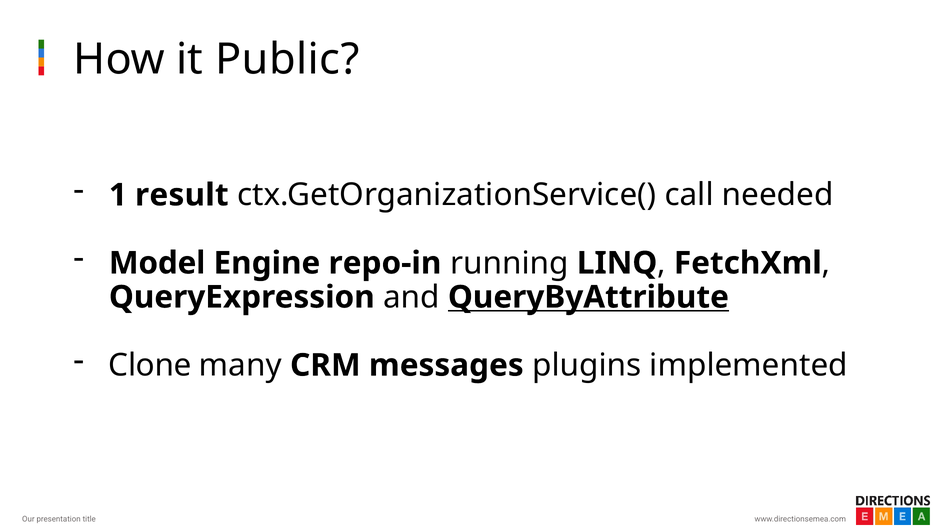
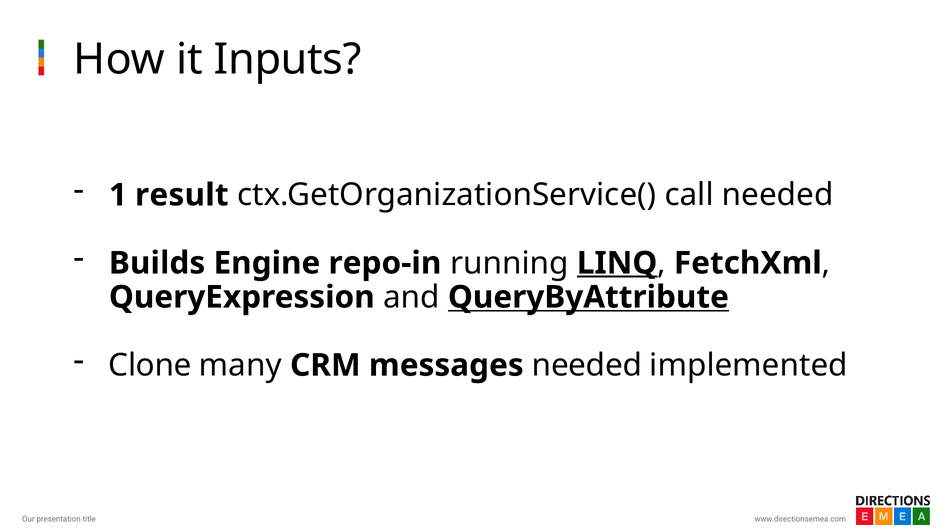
Public: Public -> Inputs
Model: Model -> Builds
LINQ underline: none -> present
messages plugins: plugins -> needed
